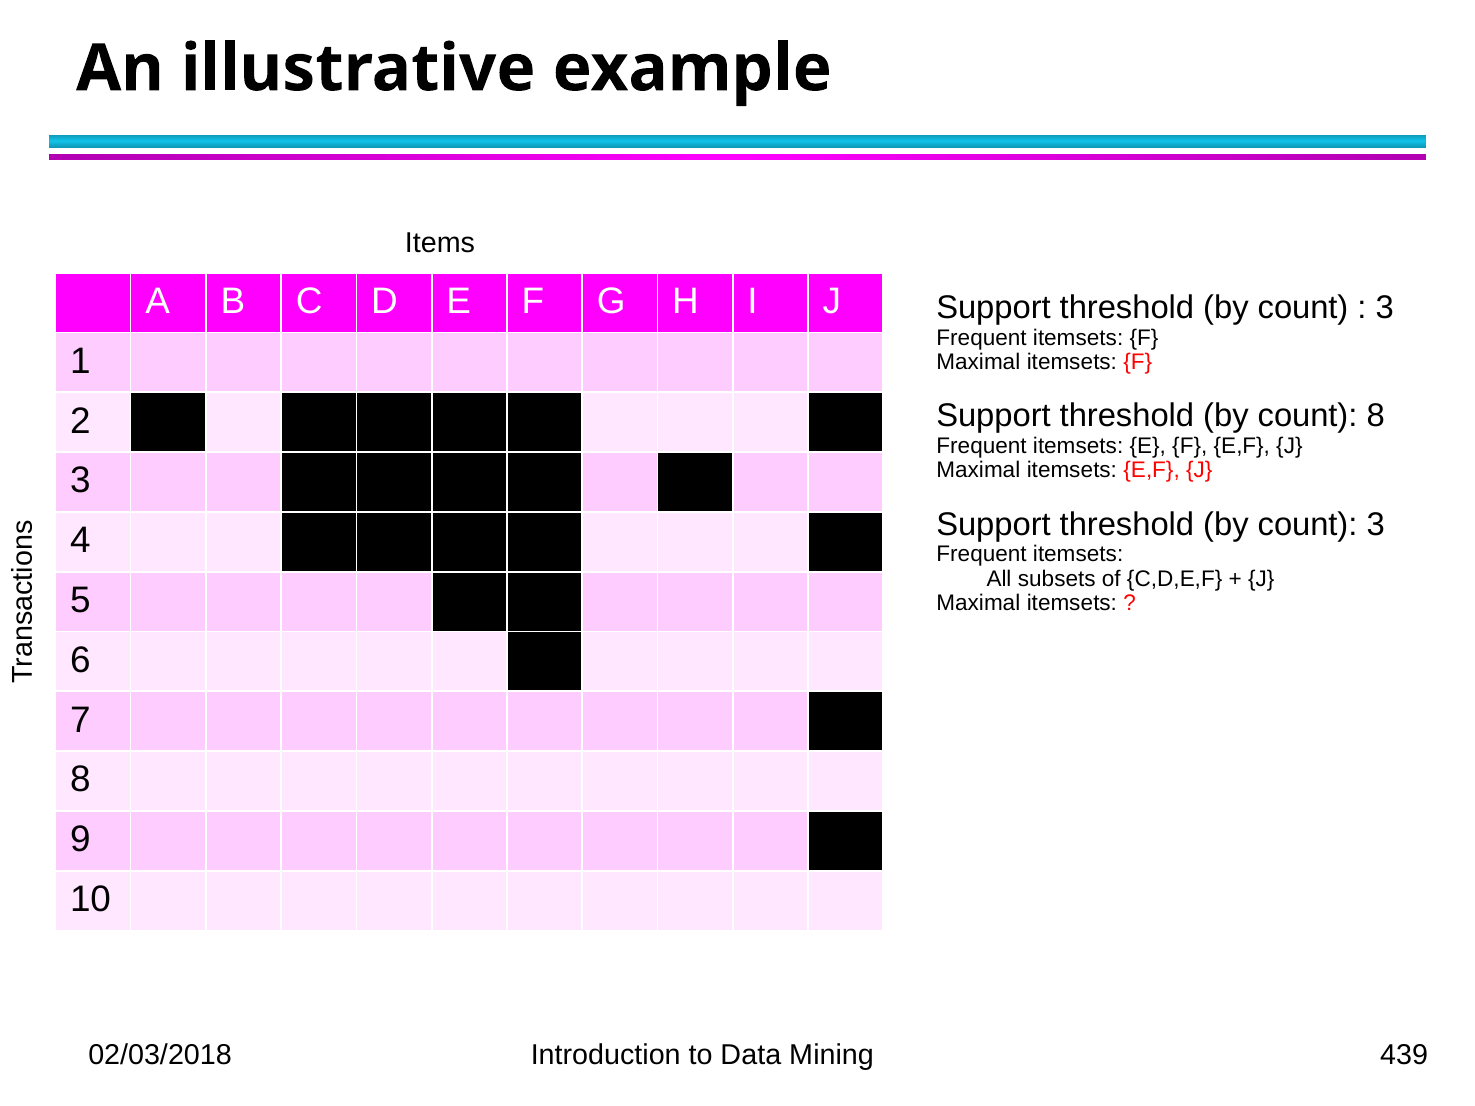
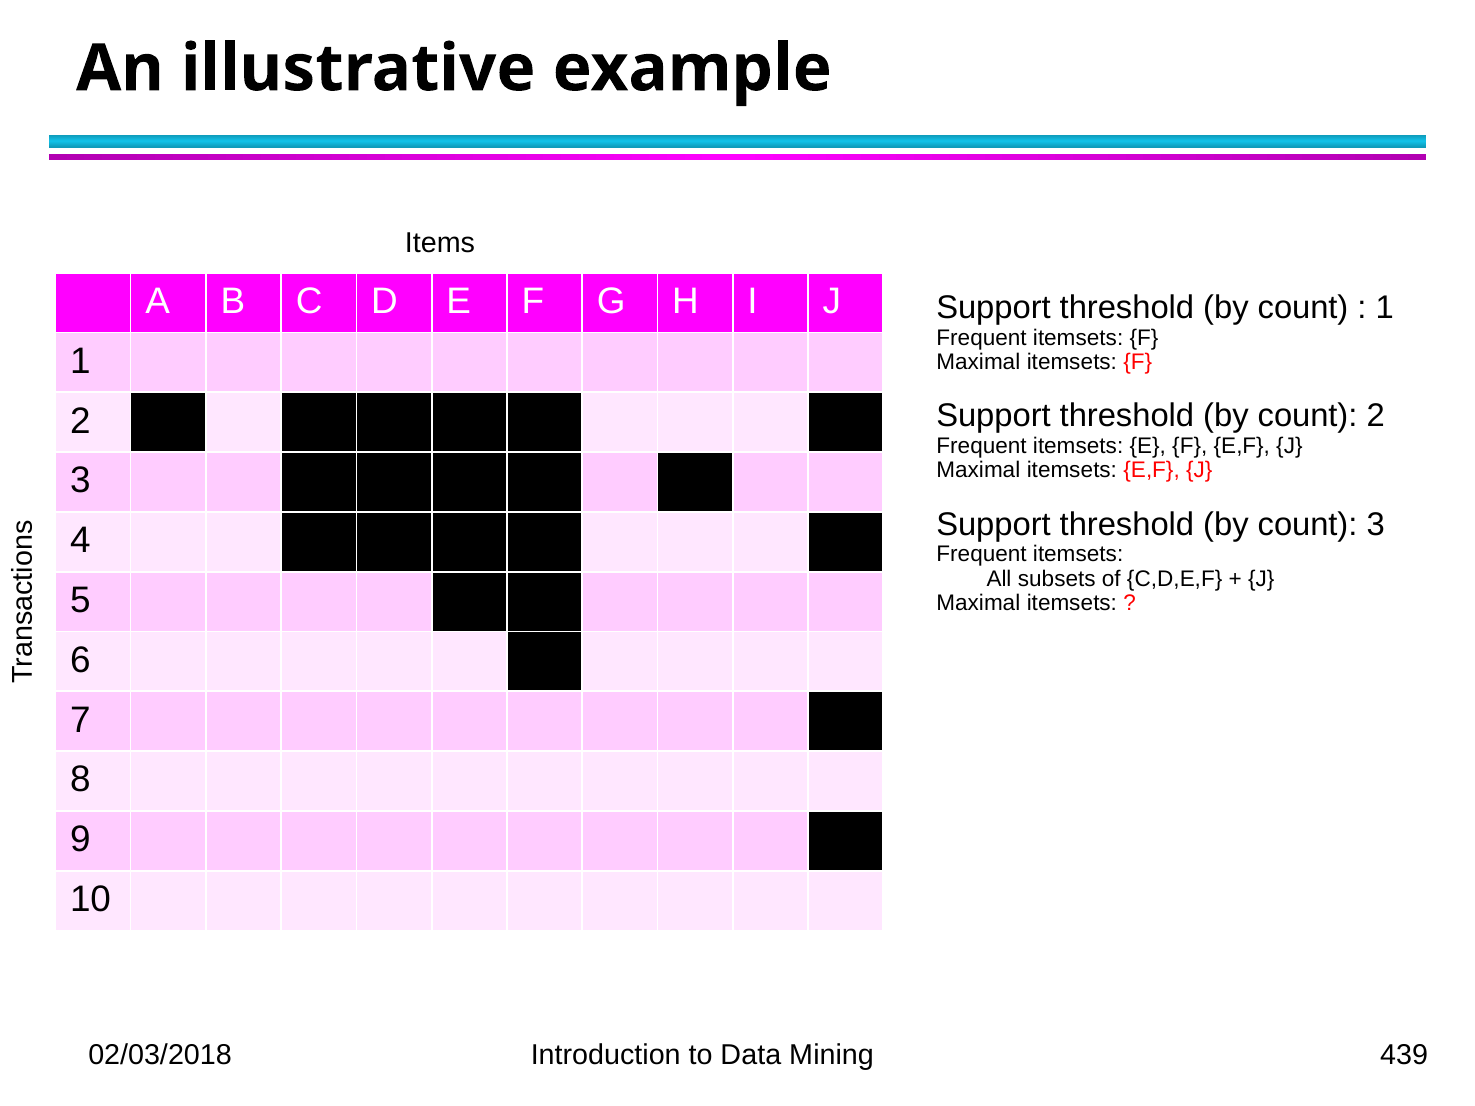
3 at (1385, 308): 3 -> 1
count 8: 8 -> 2
